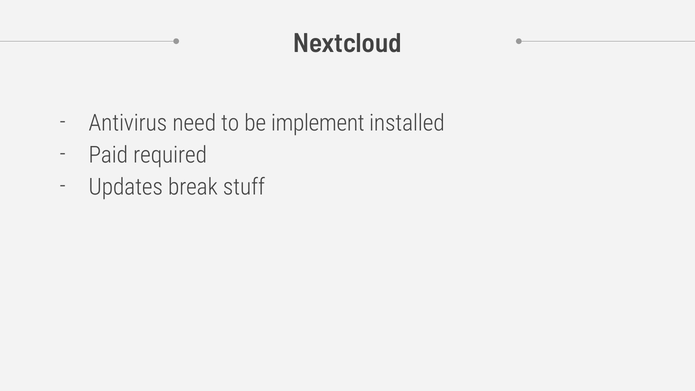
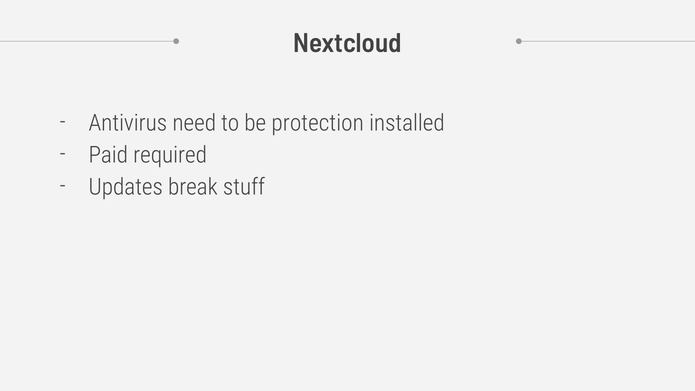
implement: implement -> protection
